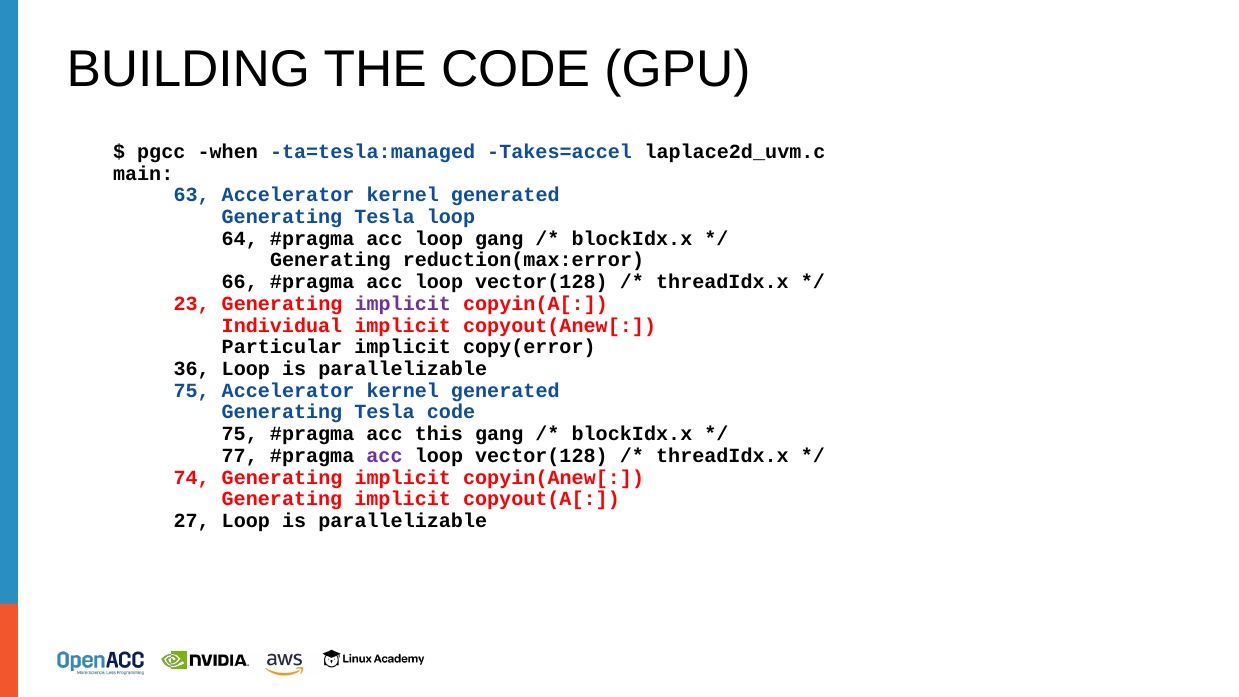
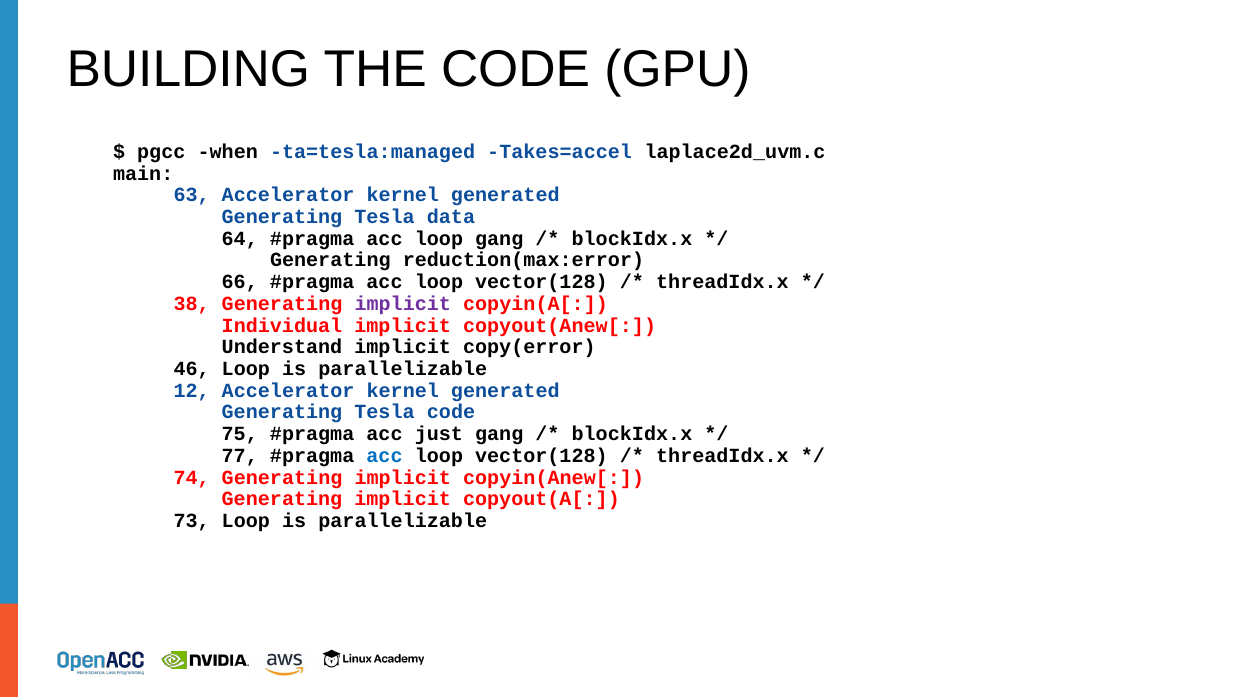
Tesla loop: loop -> data
23: 23 -> 38
Particular: Particular -> Understand
36: 36 -> 46
75 at (192, 391): 75 -> 12
this: this -> just
acc at (385, 456) colour: purple -> blue
27: 27 -> 73
